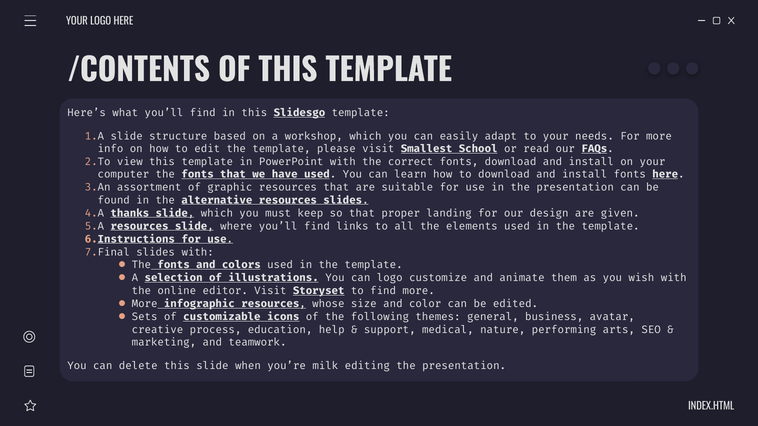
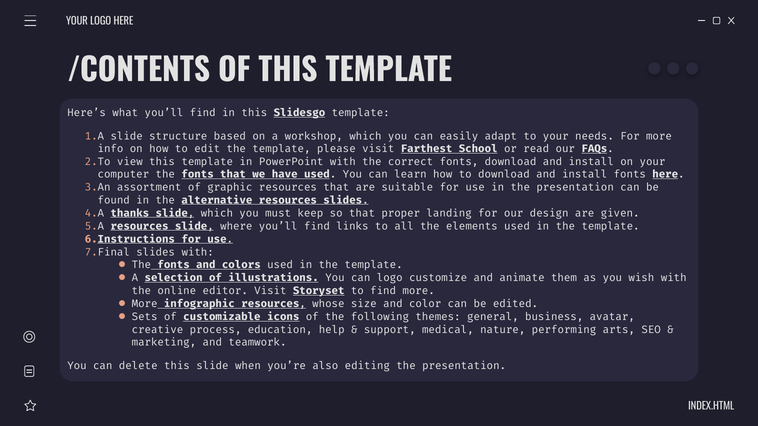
Smallest: Smallest -> Farthest
milk: milk -> also
